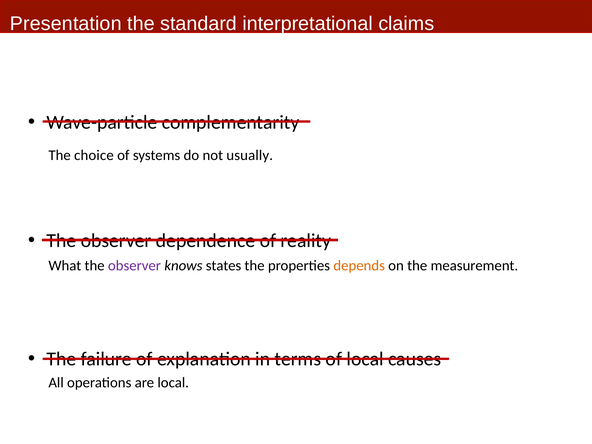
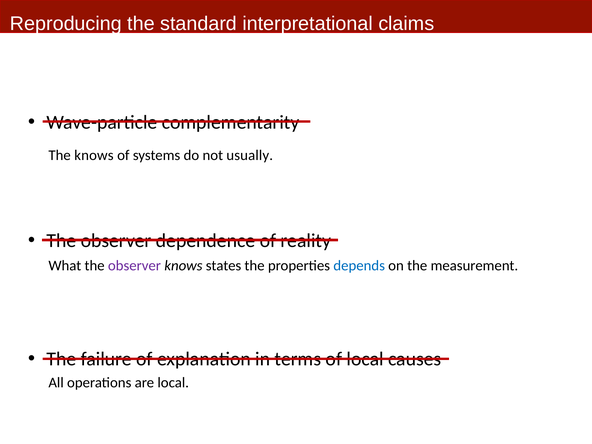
Presentation: Presentation -> Reproducing
The choice: choice -> knows
depends colour: orange -> blue
